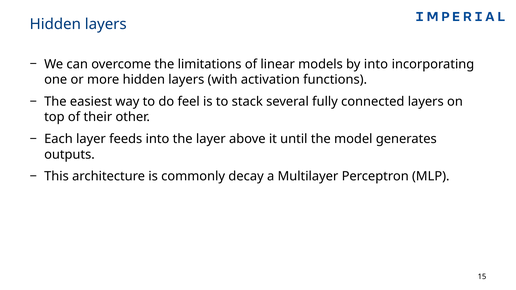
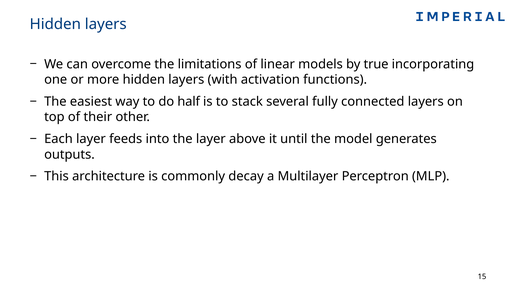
by into: into -> true
feel: feel -> half
